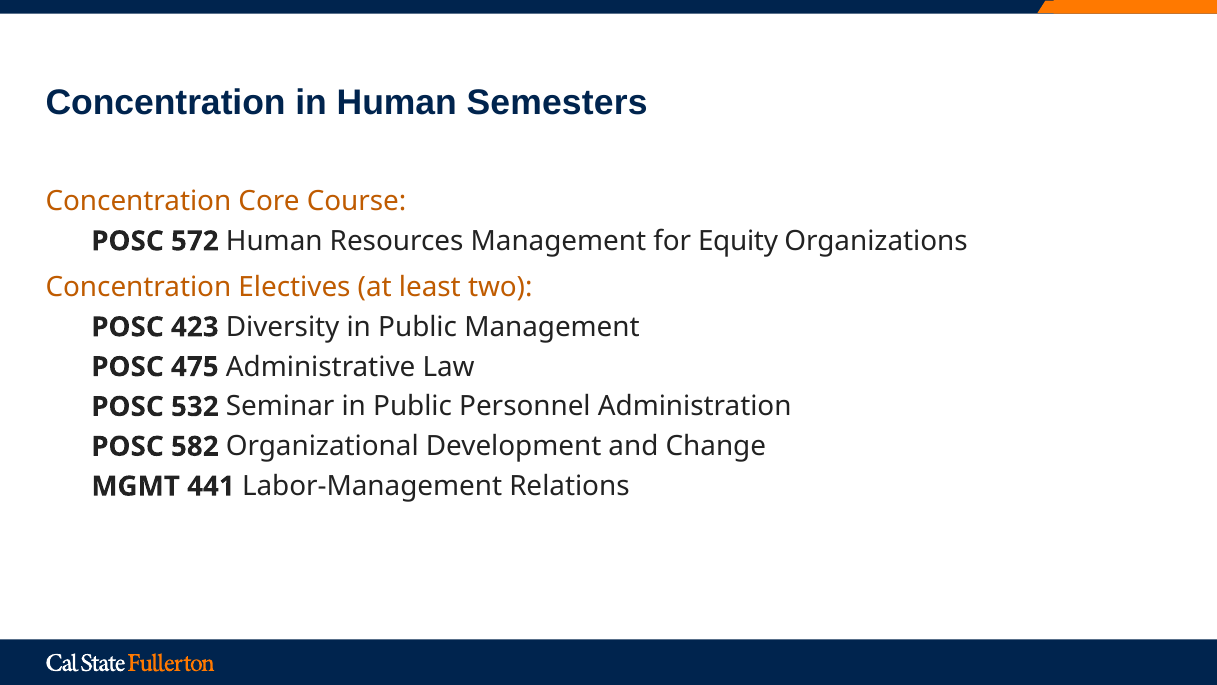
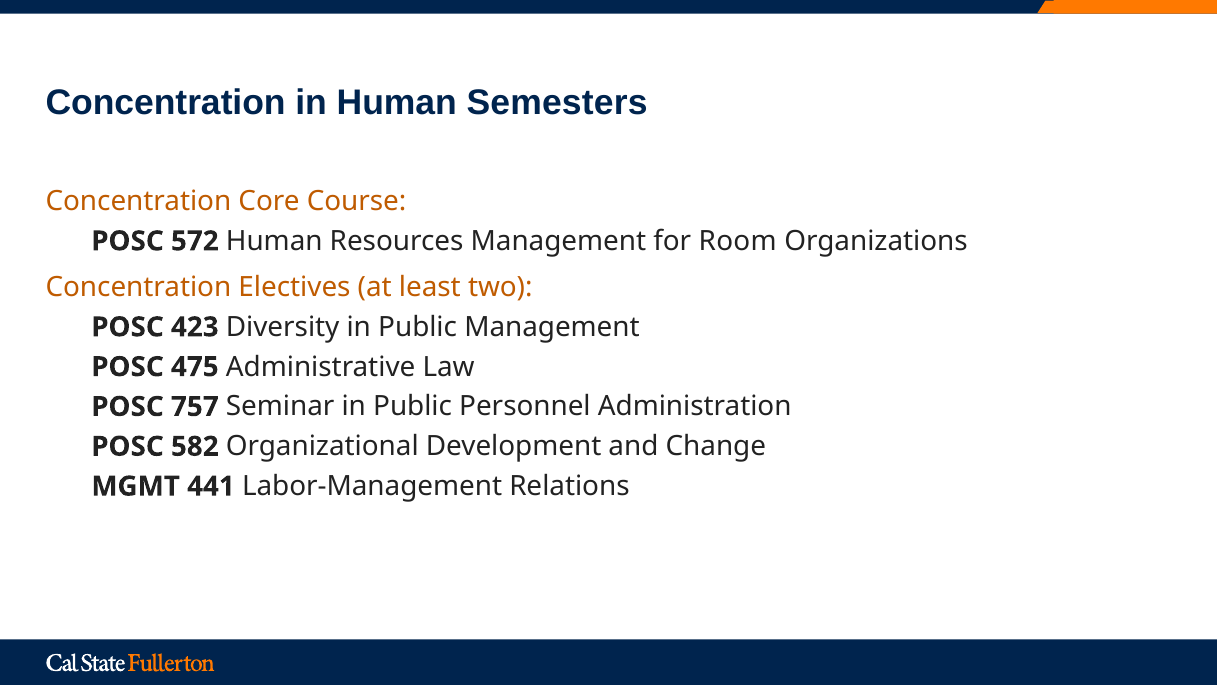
Equity: Equity -> Room
532: 532 -> 757
